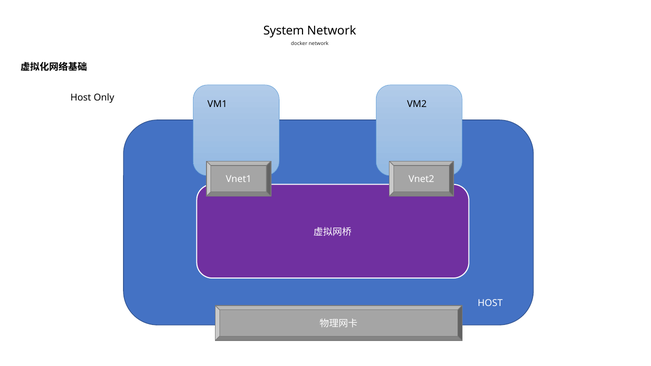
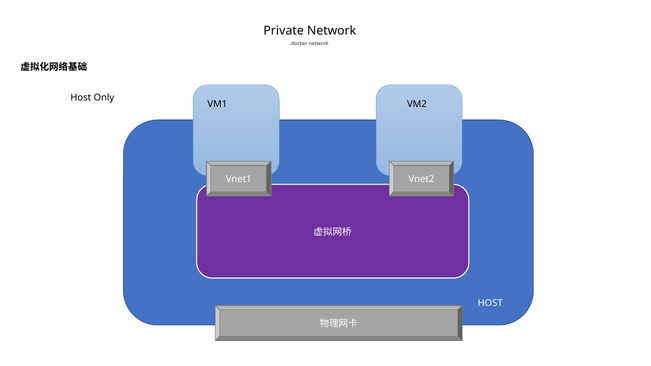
System: System -> Private
